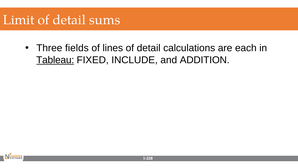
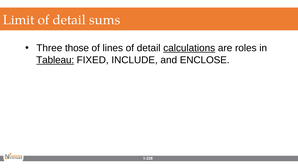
fields: fields -> those
calculations underline: none -> present
each: each -> roles
ADDITION: ADDITION -> ENCLOSE
